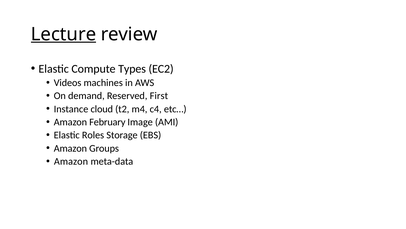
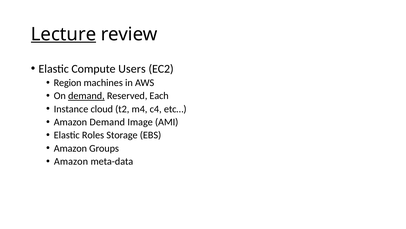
Types: Types -> Users
Videos: Videos -> Region
demand at (86, 96) underline: none -> present
First: First -> Each
Amazon February: February -> Demand
